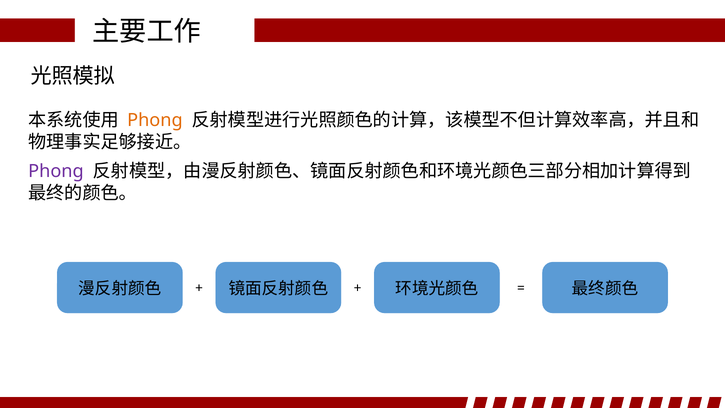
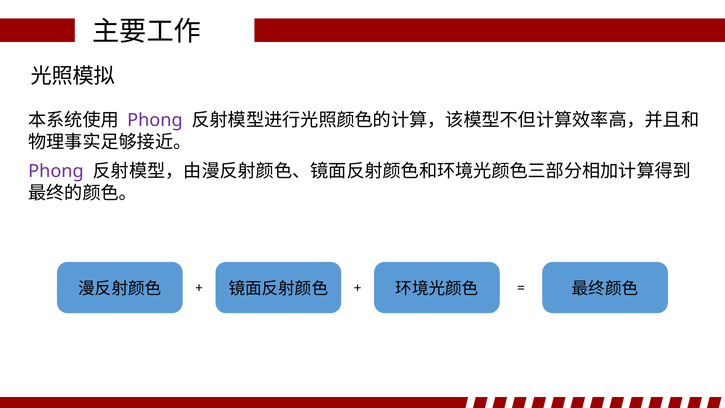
Phong at (155, 120) colour: orange -> purple
